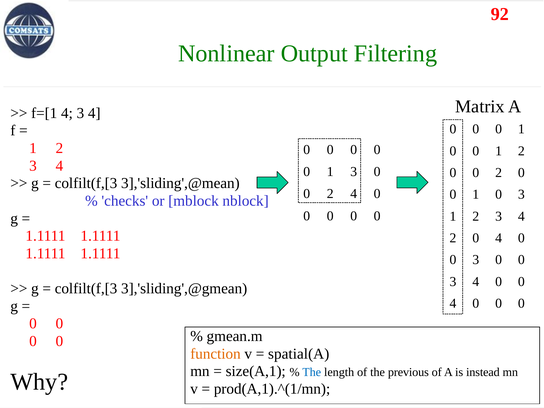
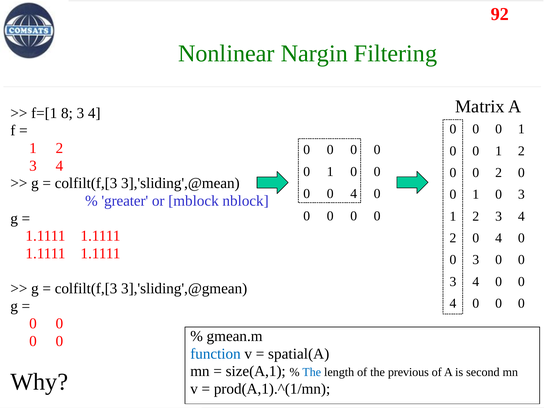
Output: Output -> Nargin
f=[1 4: 4 -> 8
3 at (354, 172): 3 -> 0
2 at (330, 194): 2 -> 0
checks: checks -> greater
function colour: orange -> blue
instead: instead -> second
